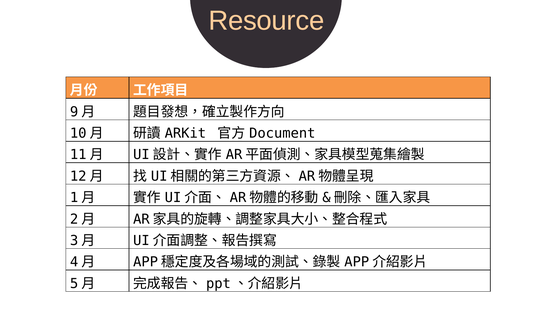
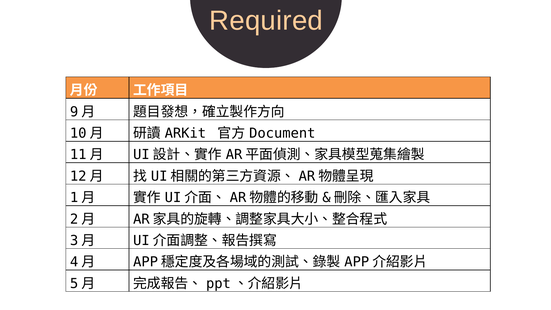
Resource: Resource -> Required
